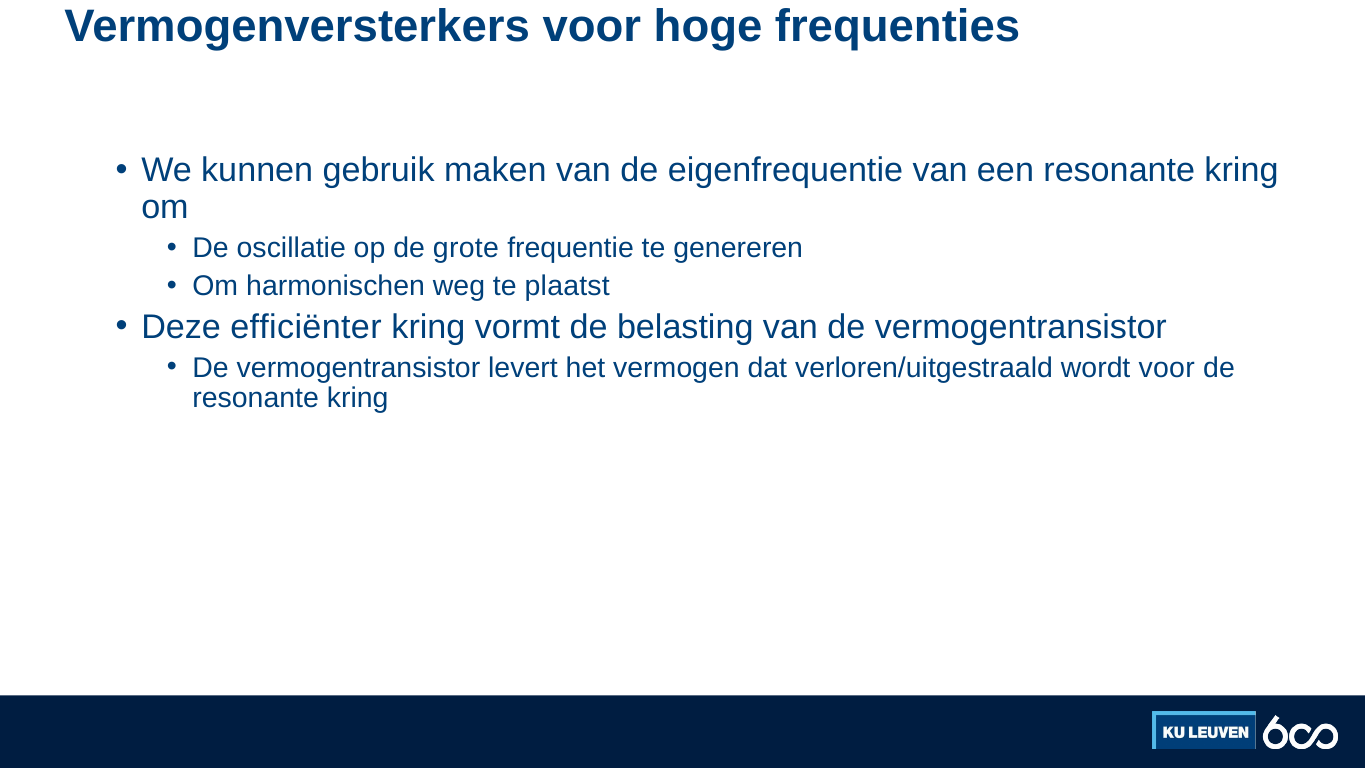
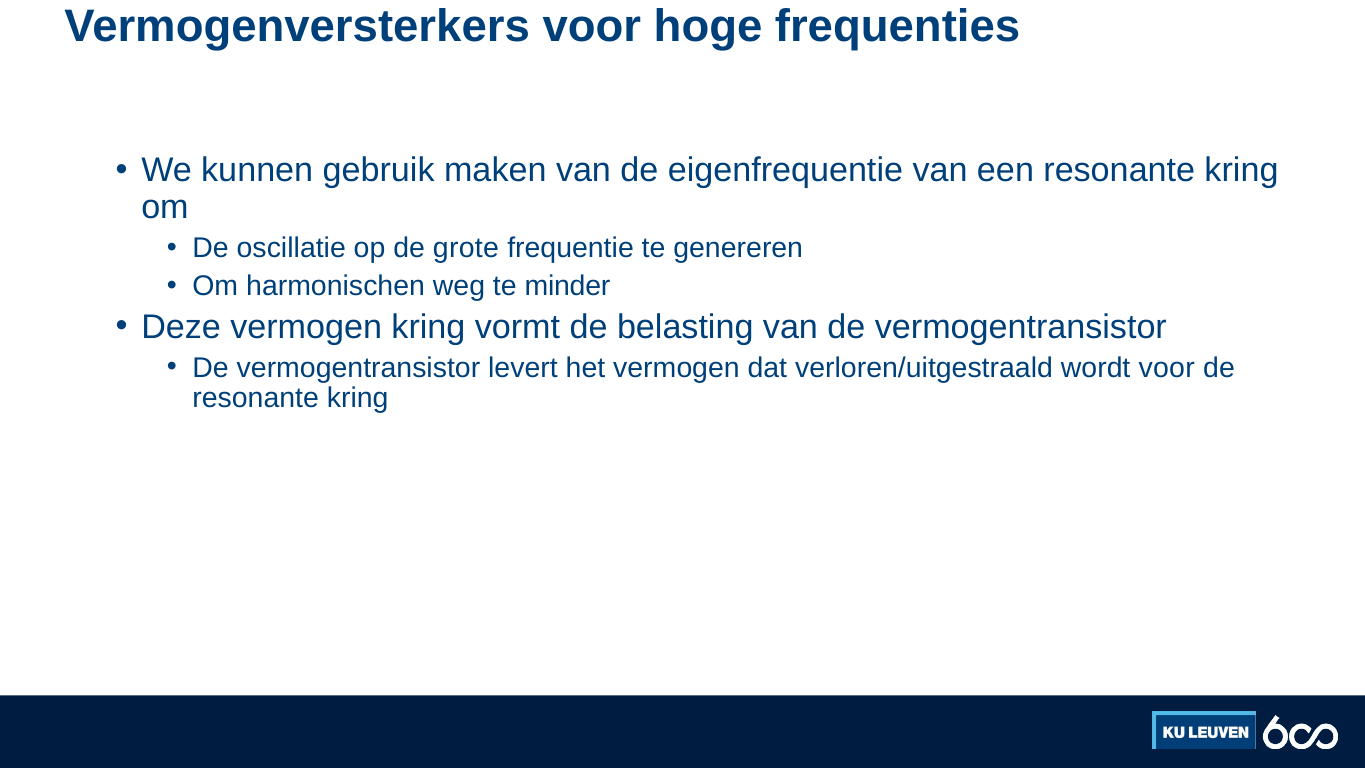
plaatst: plaatst -> minder
Deze efficiënter: efficiënter -> vermogen
